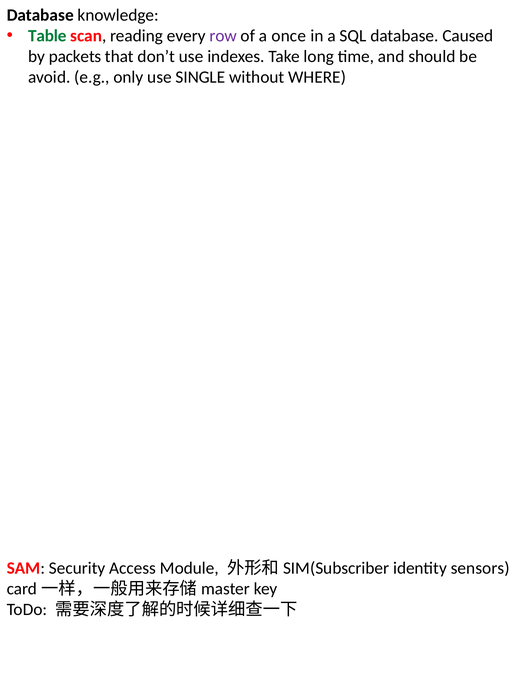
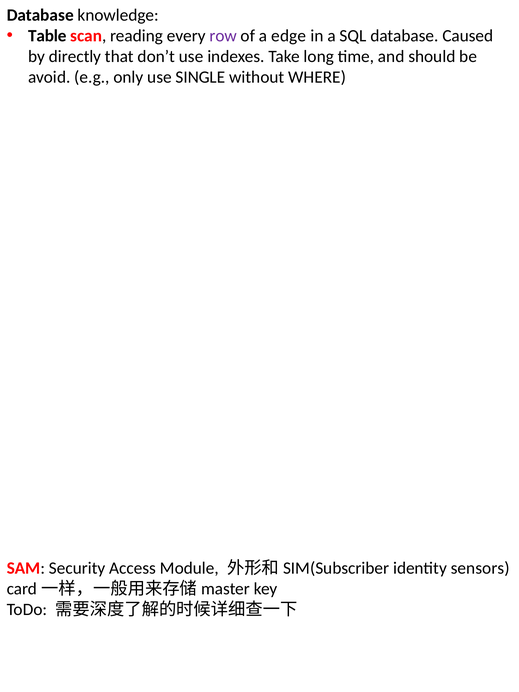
Table colour: green -> black
once: once -> edge
packets: packets -> directly
